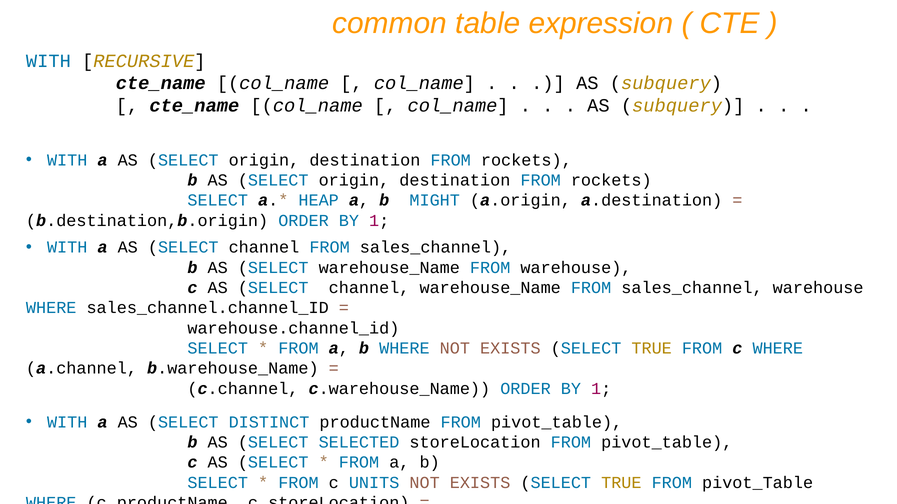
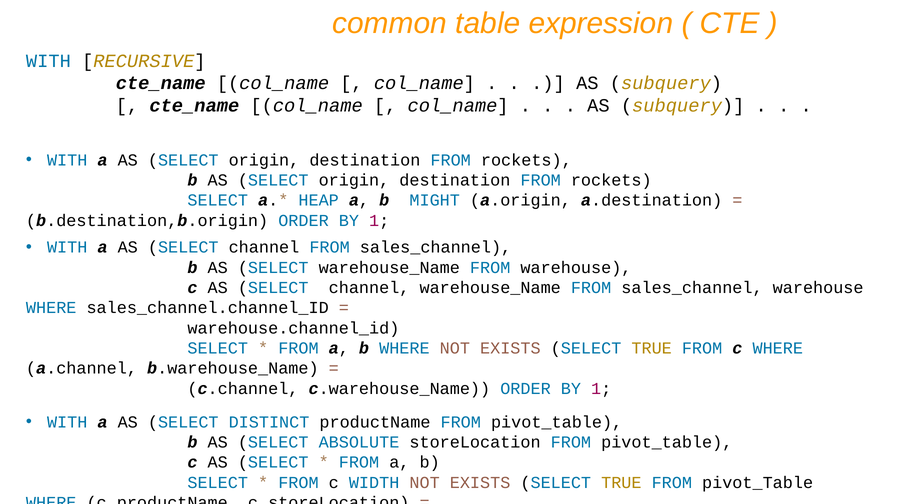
SELECTED: SELECTED -> ABSOLUTE
UNITS: UNITS -> WIDTH
